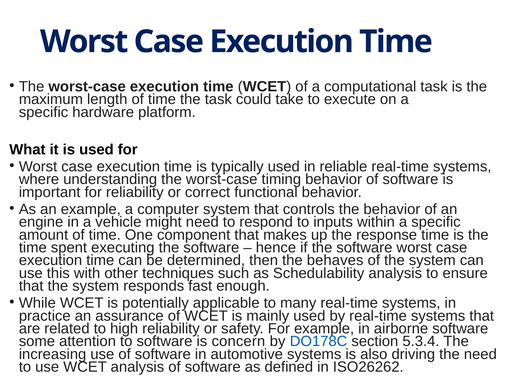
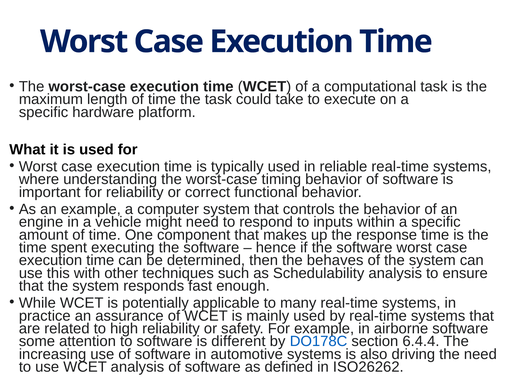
concern: concern -> different
5.3.4: 5.3.4 -> 6.4.4
